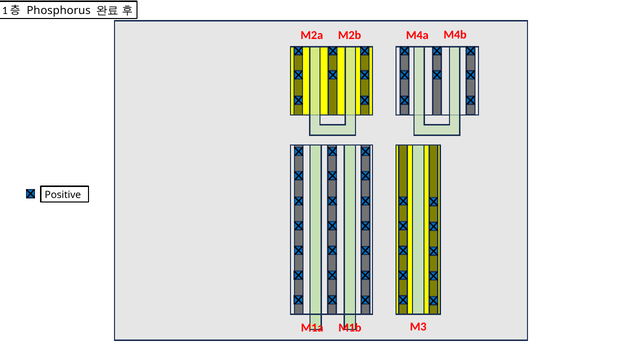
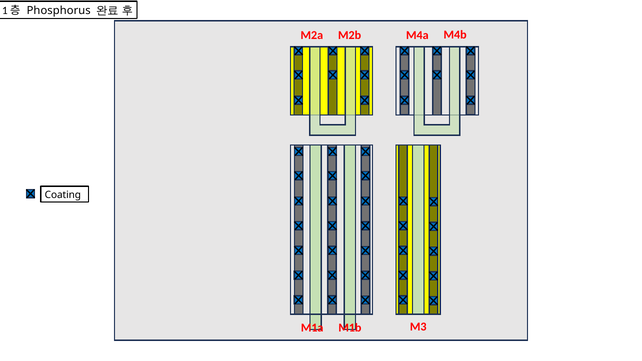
Positive: Positive -> Coating
